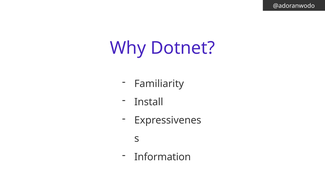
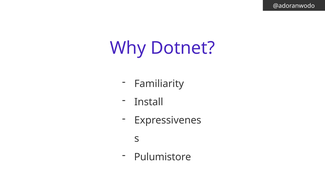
Information: Information -> Pulumistore
